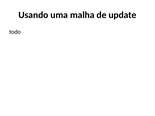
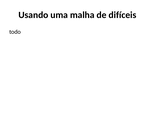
update: update -> difíceis
